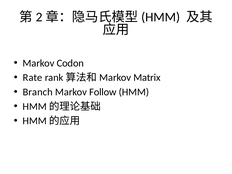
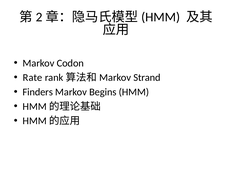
Matrix: Matrix -> Strand
Branch: Branch -> Finders
Follow: Follow -> Begins
